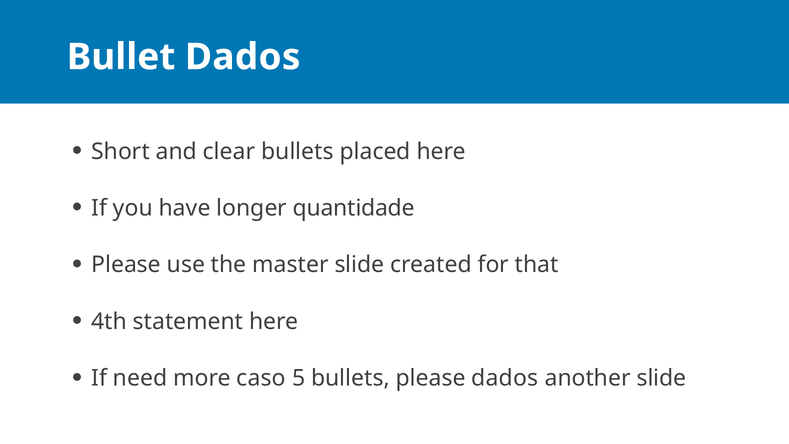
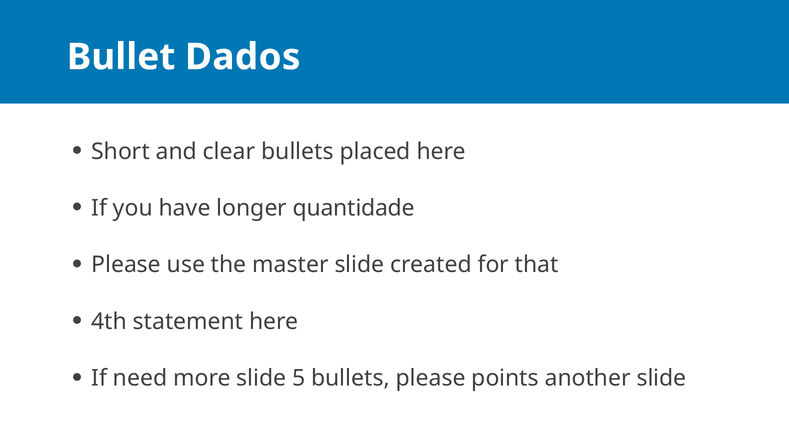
more caso: caso -> slide
please dados: dados -> points
